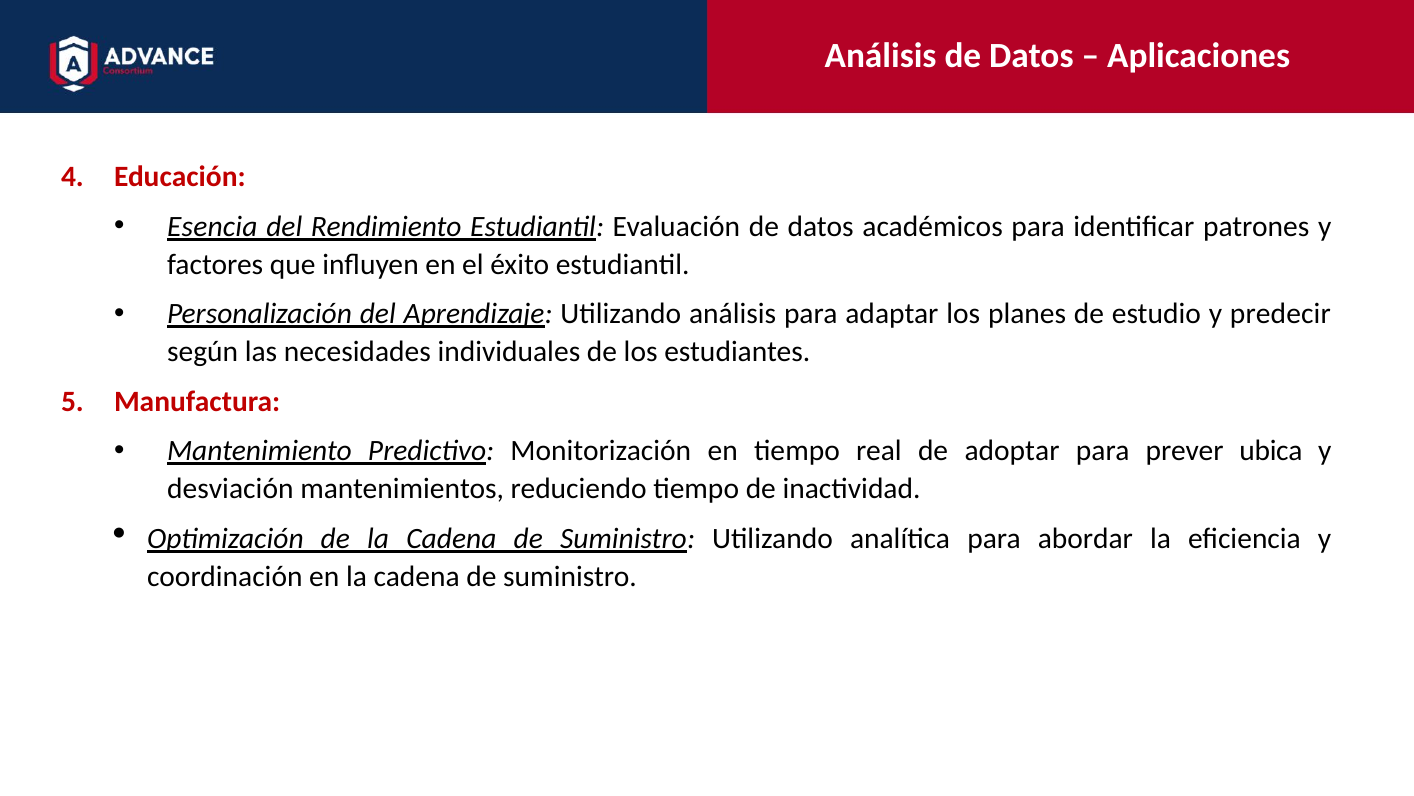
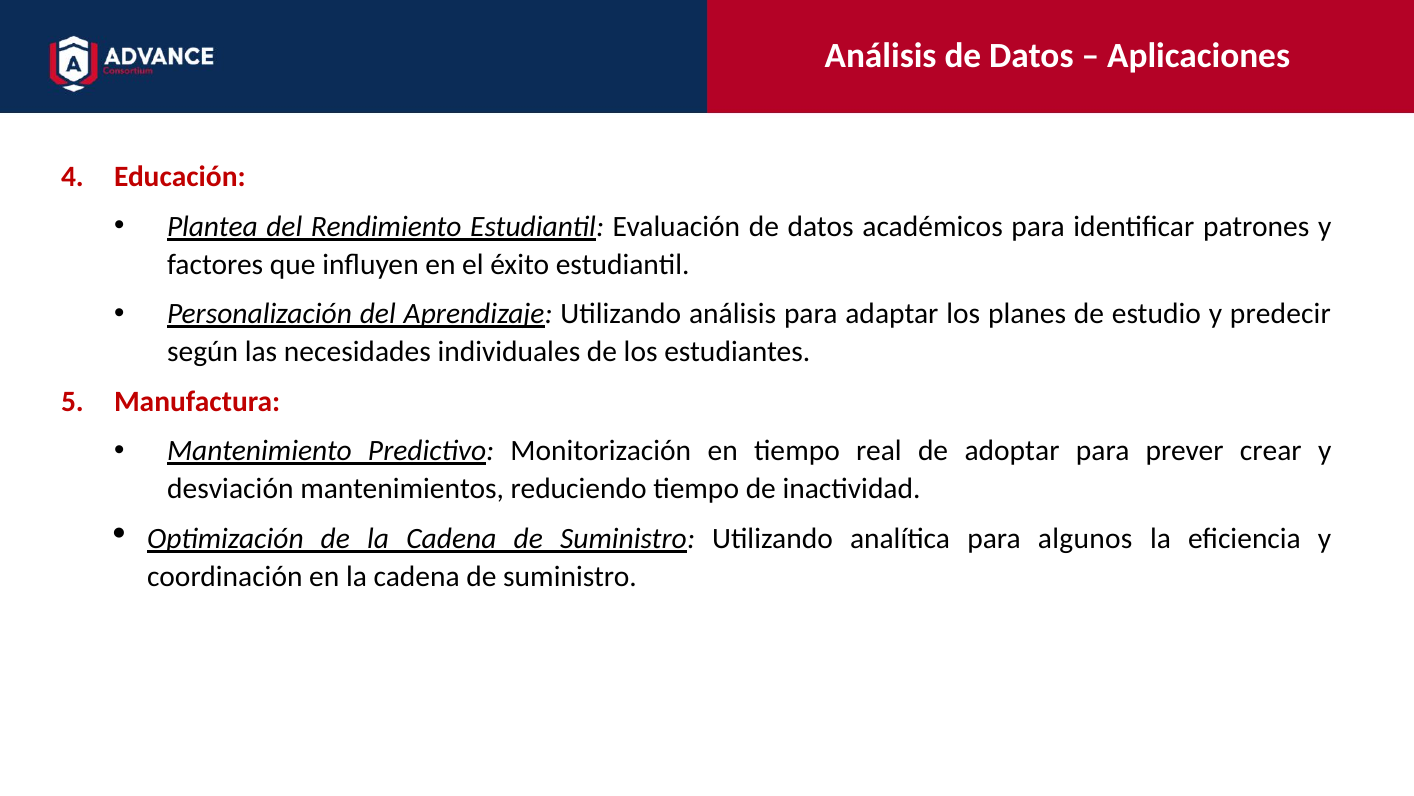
Esencia: Esencia -> Plantea
ubica: ubica -> crear
abordar: abordar -> algunos
